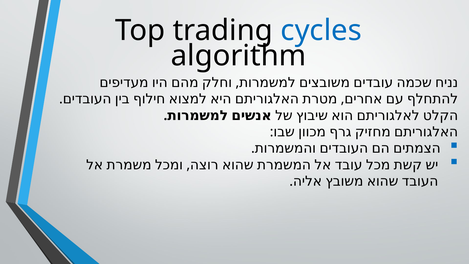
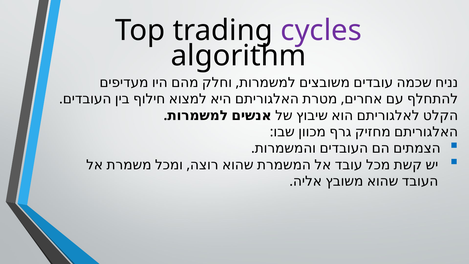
cycles colour: blue -> purple
